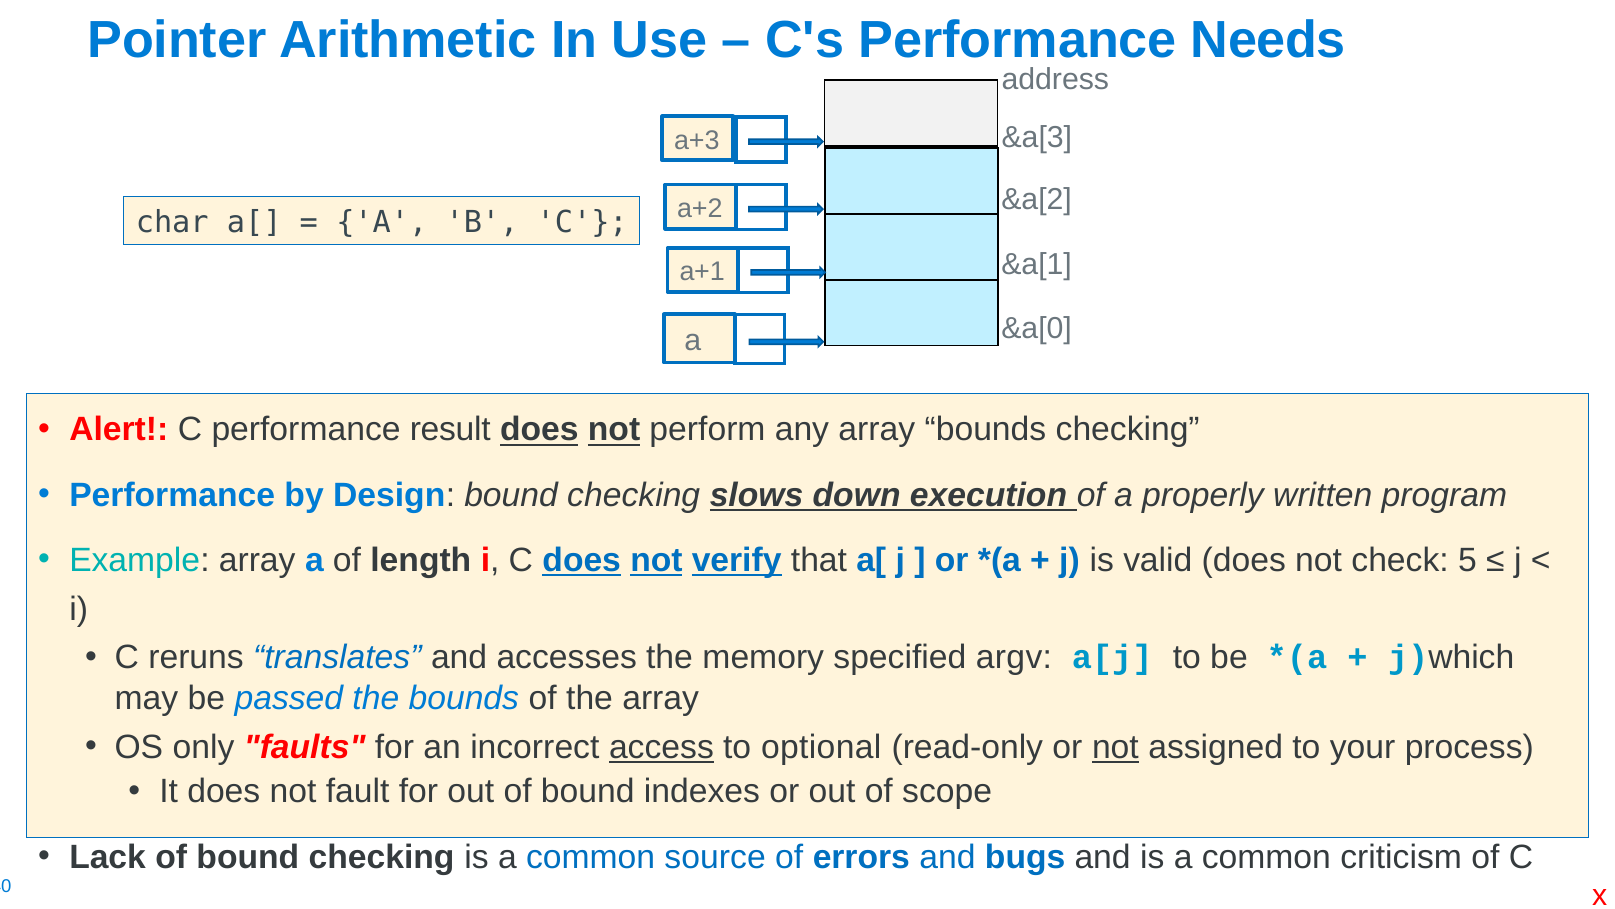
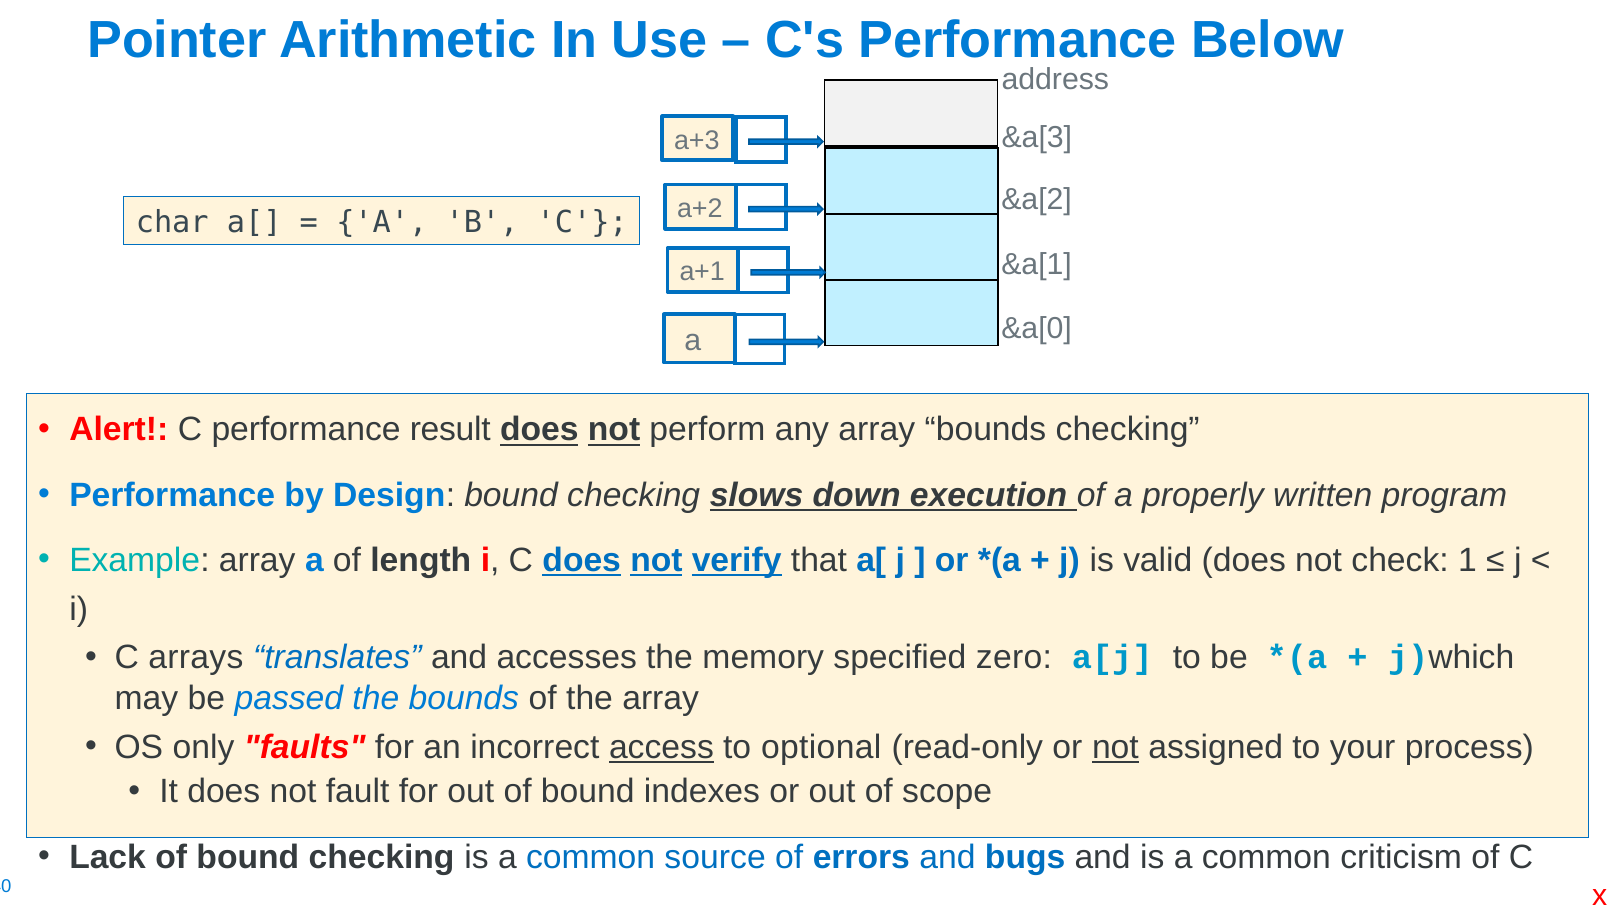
Needs: Needs -> Below
5: 5 -> 1
reruns: reruns -> arrays
argv: argv -> zero
